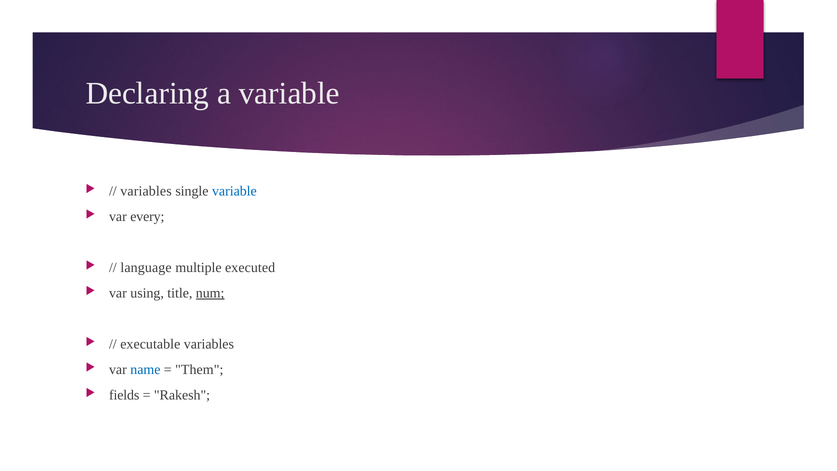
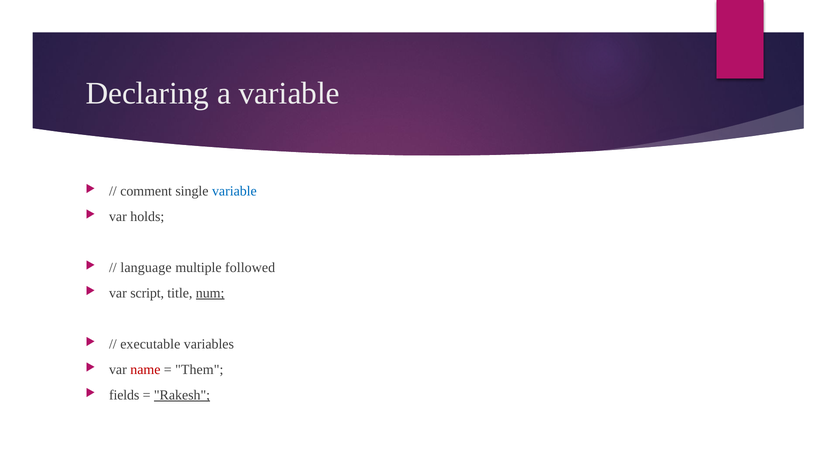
variables at (146, 191): variables -> comment
every: every -> holds
executed: executed -> followed
using: using -> script
name colour: blue -> red
Rakesh underline: none -> present
